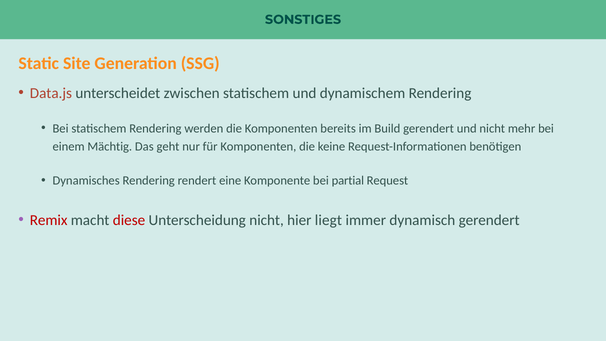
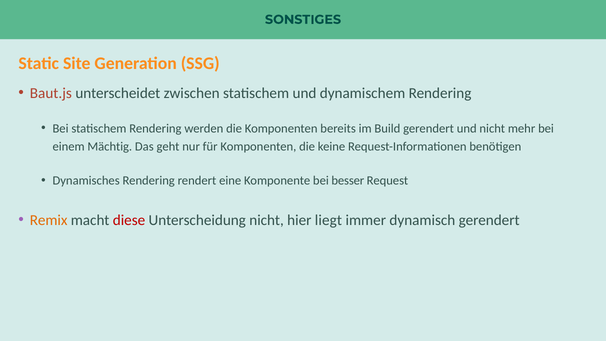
Data.js: Data.js -> Baut.js
partial: partial -> besser
Remix colour: red -> orange
